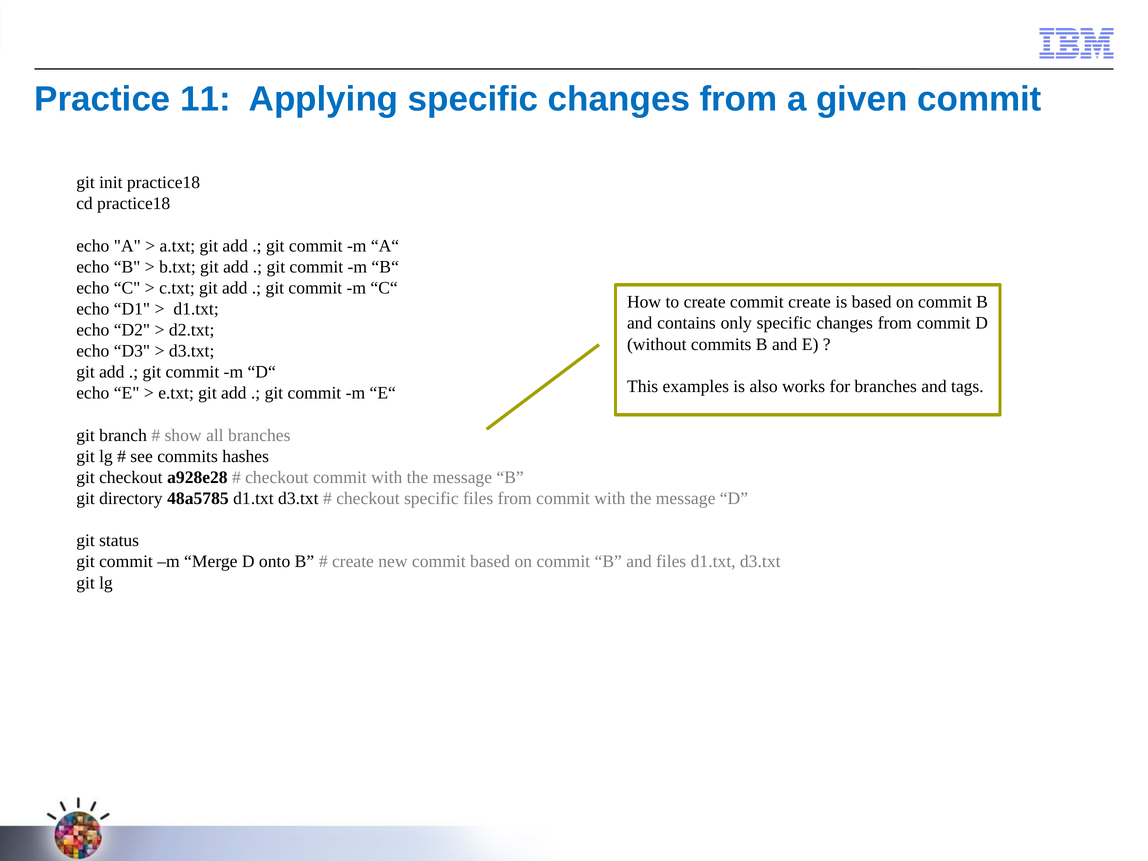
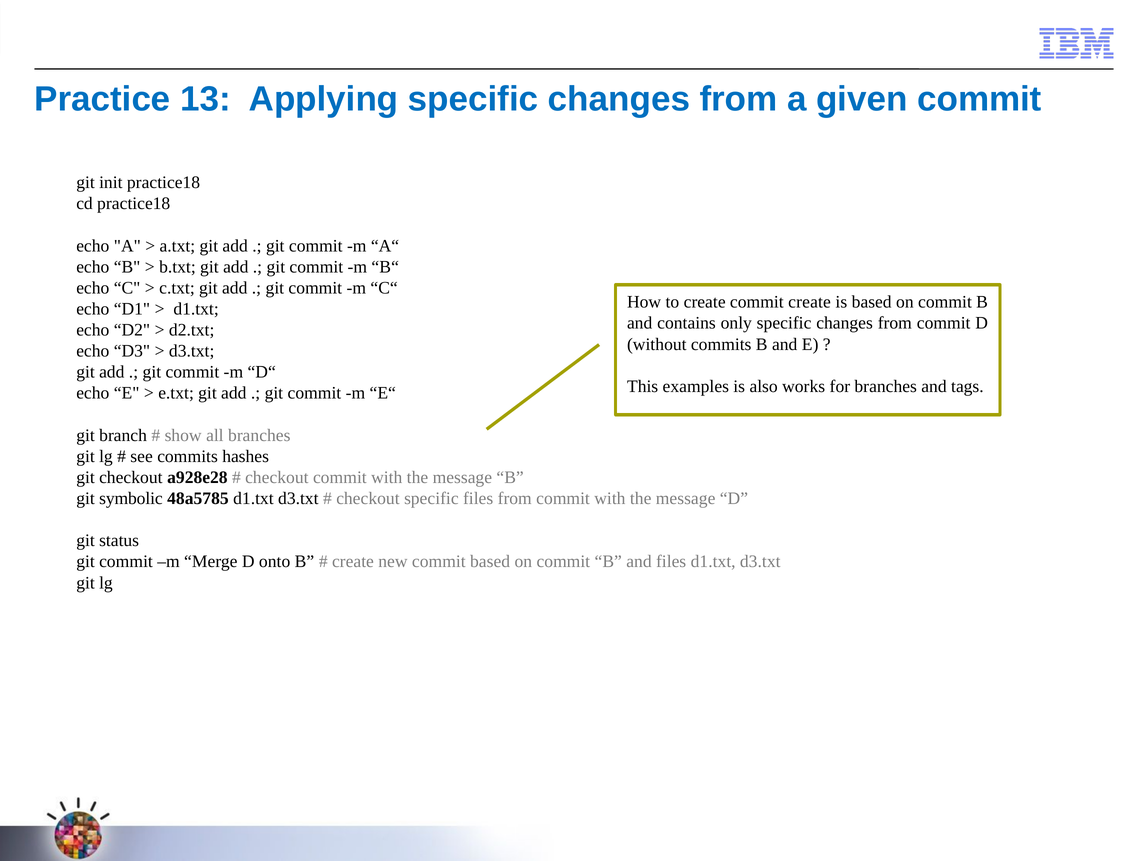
11: 11 -> 13
directory: directory -> symbolic
